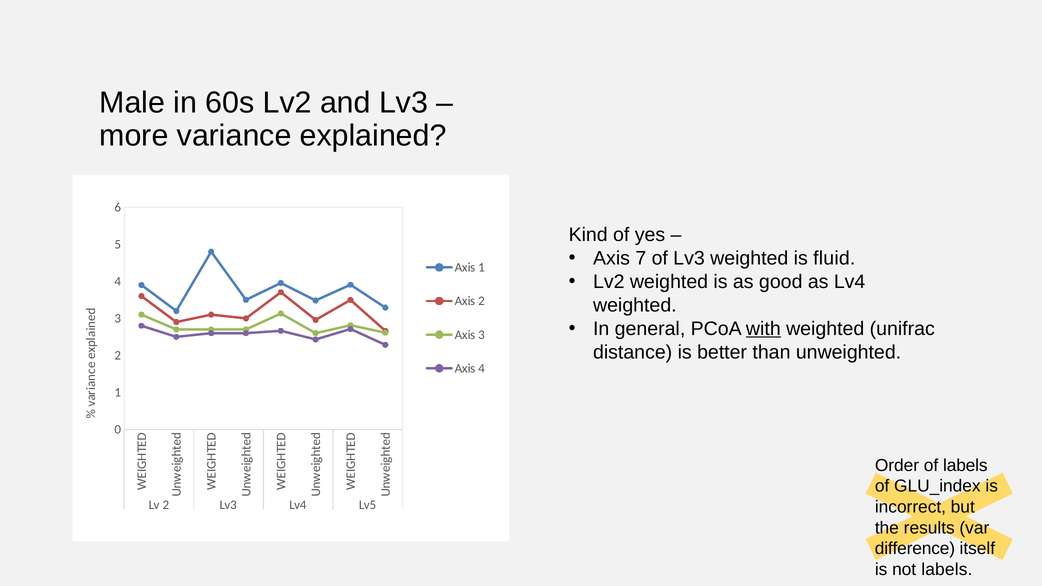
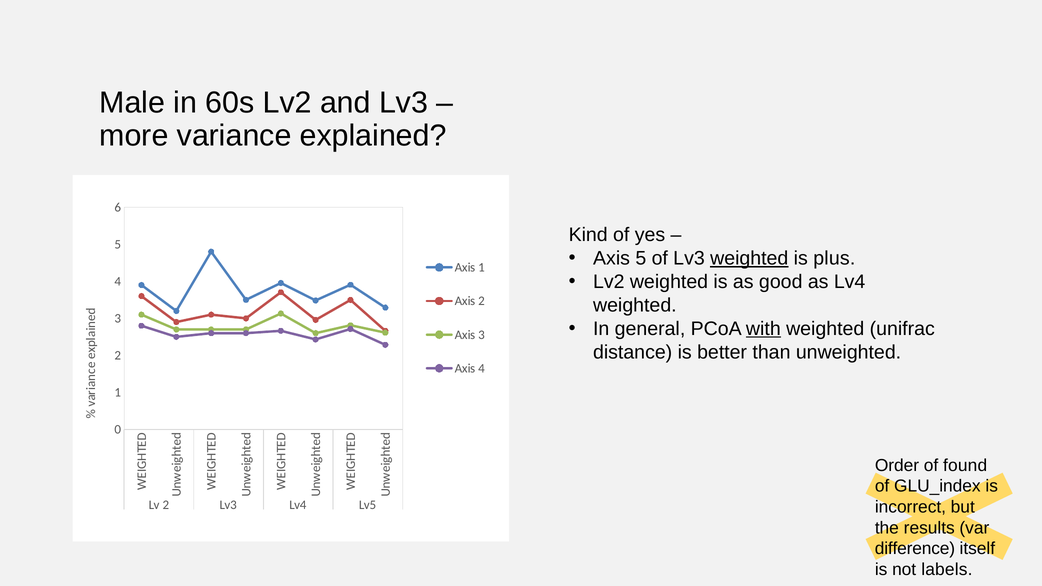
Axis 7: 7 -> 5
weighted at (749, 258) underline: none -> present
fluid: fluid -> plus
of labels: labels -> found
